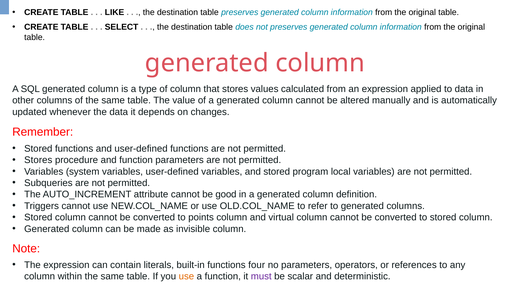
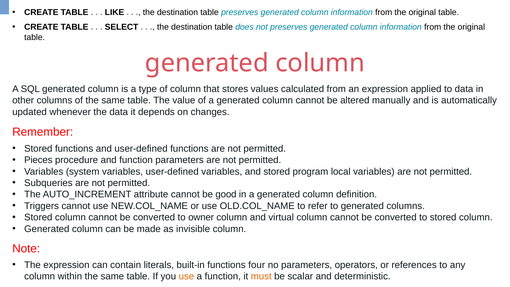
Stores at (38, 160): Stores -> Pieces
points: points -> owner
must colour: purple -> orange
